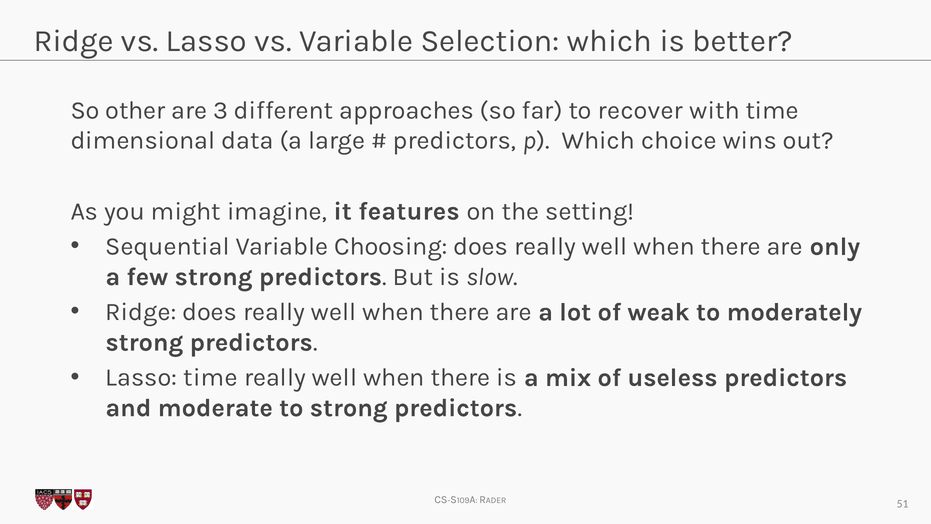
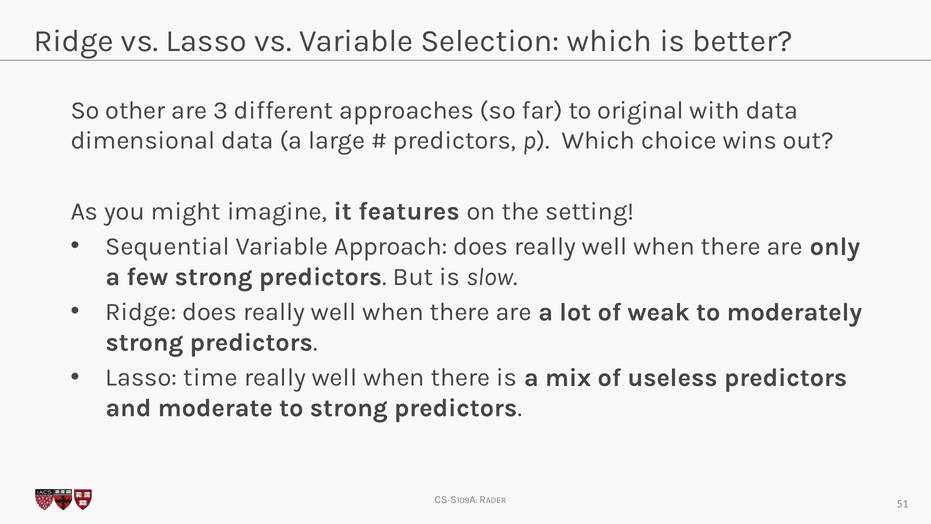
recover: recover -> original
with time: time -> data
Choosing: Choosing -> Approach
